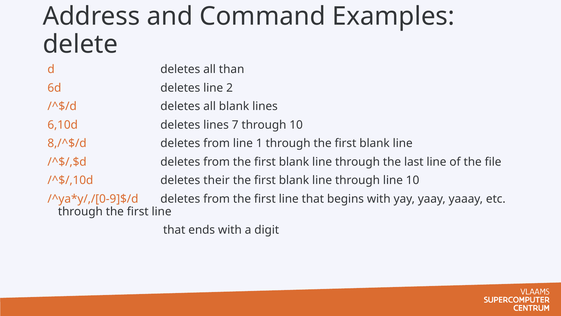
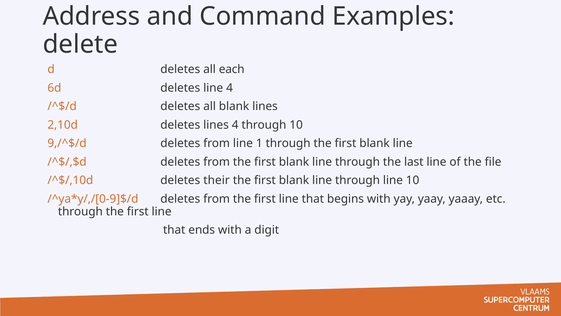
than: than -> each
line 2: 2 -> 4
6,10d: 6,10d -> 2,10d
lines 7: 7 -> 4
8,/^$/d: 8,/^$/d -> 9,/^$/d
